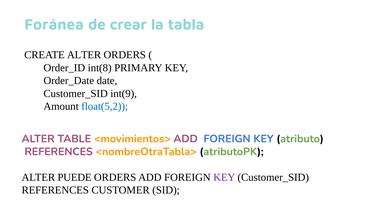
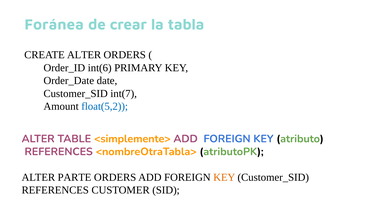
int(8: int(8 -> int(6
int(9: int(9 -> int(7
<movimientos>: <movimientos> -> <simplemente>
PUEDE: PUEDE -> PARTE
KEY at (224, 177) colour: purple -> orange
